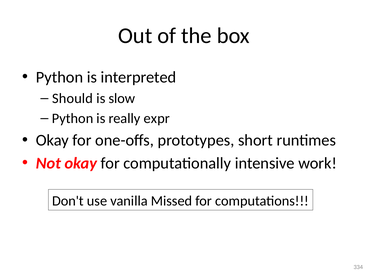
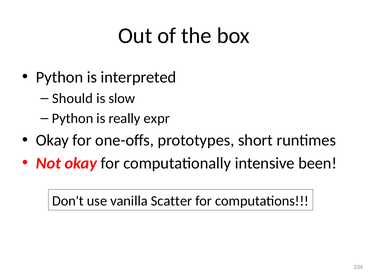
work: work -> been
Missed: Missed -> Scatter
